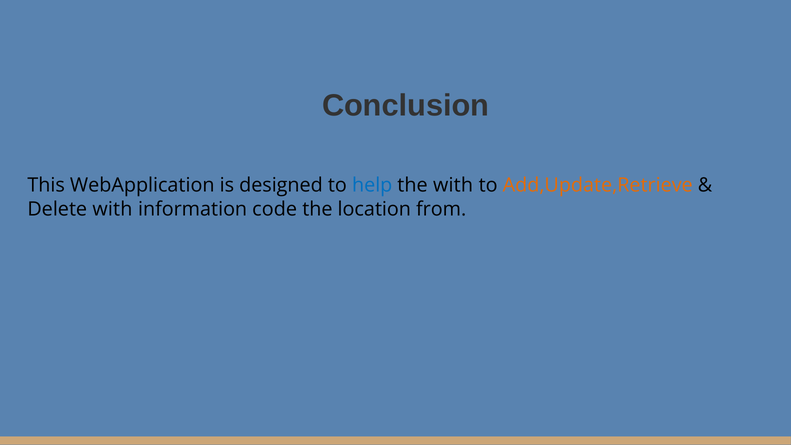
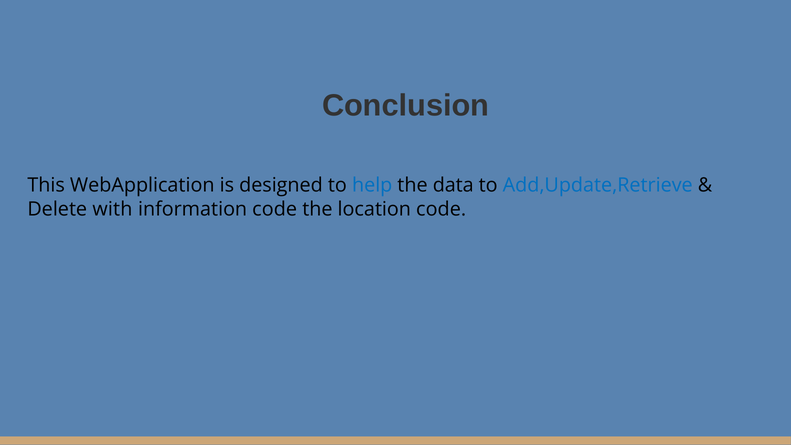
the with: with -> data
Add,Update,Retrieve colour: orange -> blue
location from: from -> code
